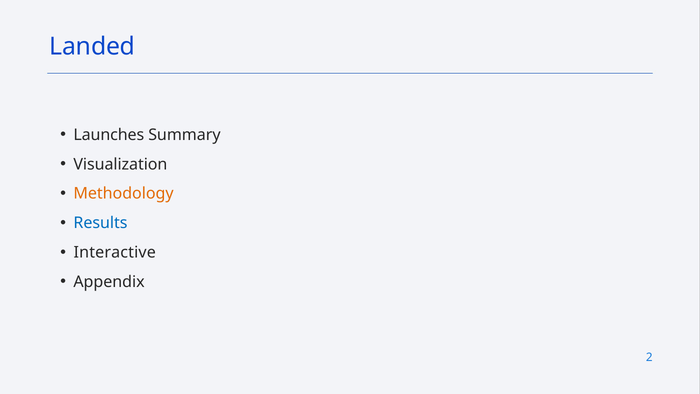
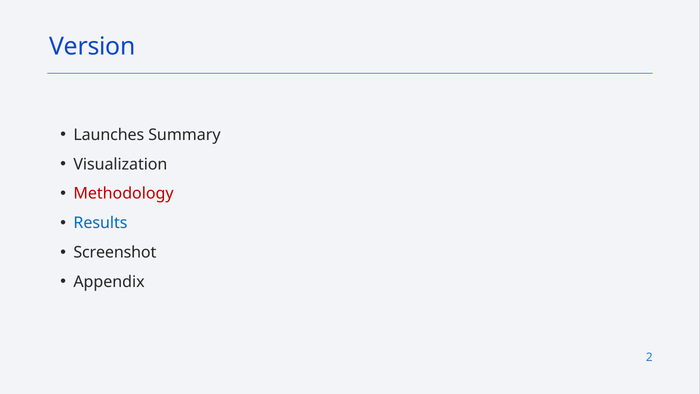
Landed: Landed -> Version
Methodology colour: orange -> red
Interactive: Interactive -> Screenshot
